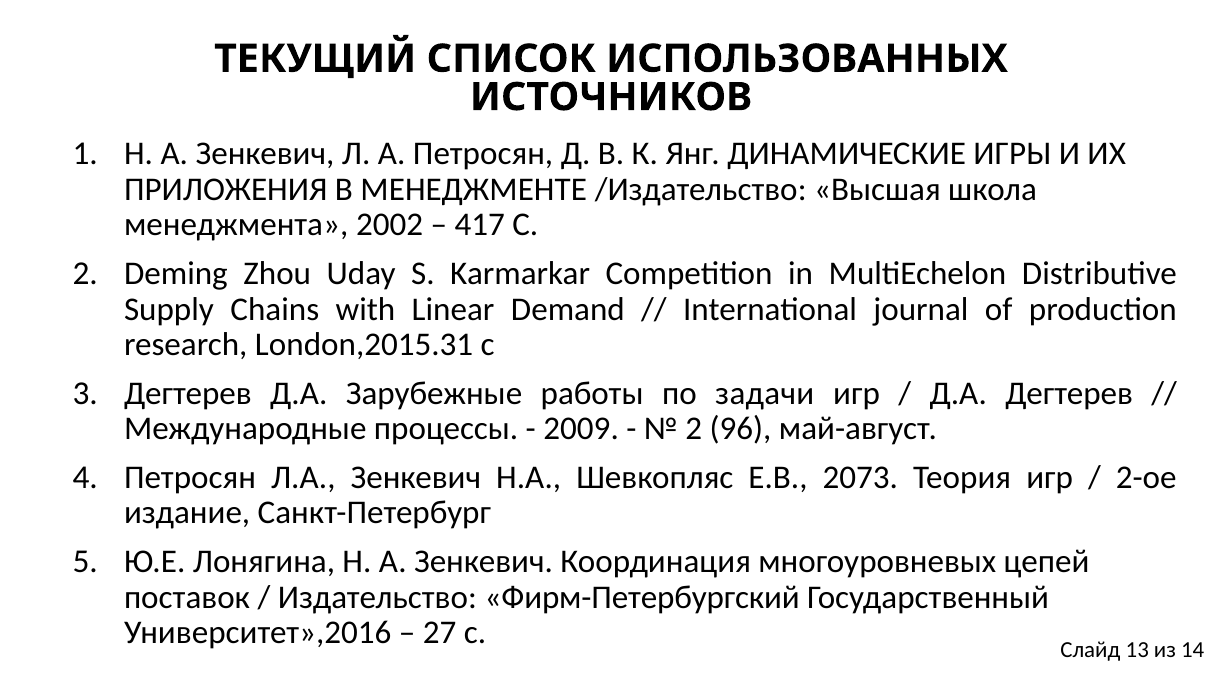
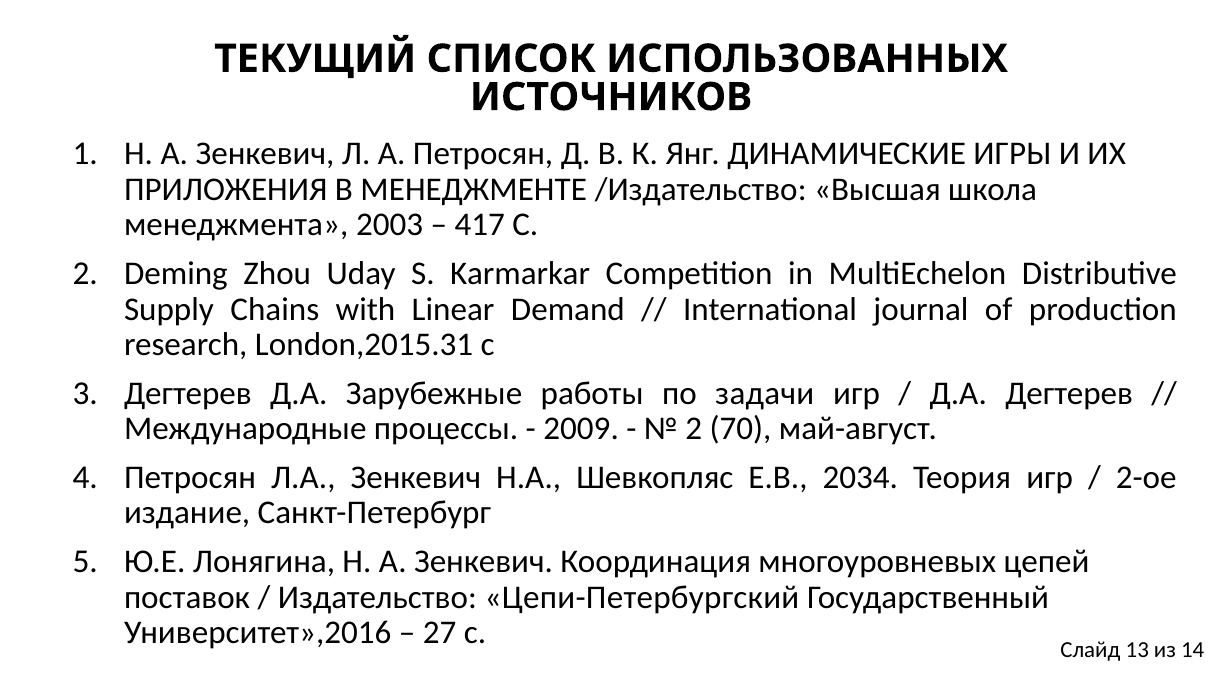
2002: 2002 -> 2003
96: 96 -> 70
2073: 2073 -> 2034
Фирм-Петербургский: Фирм-Петербургский -> Цепи-Петербургский
